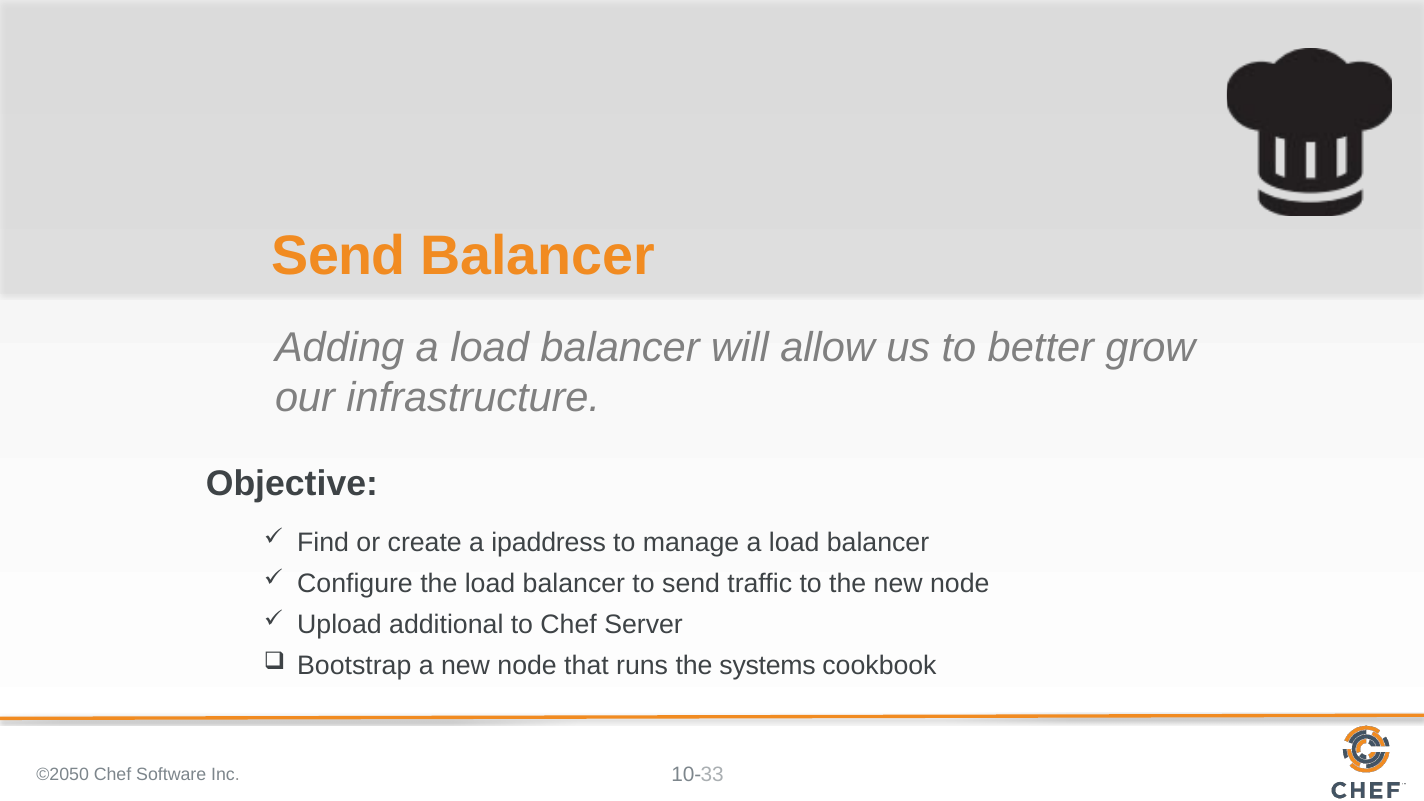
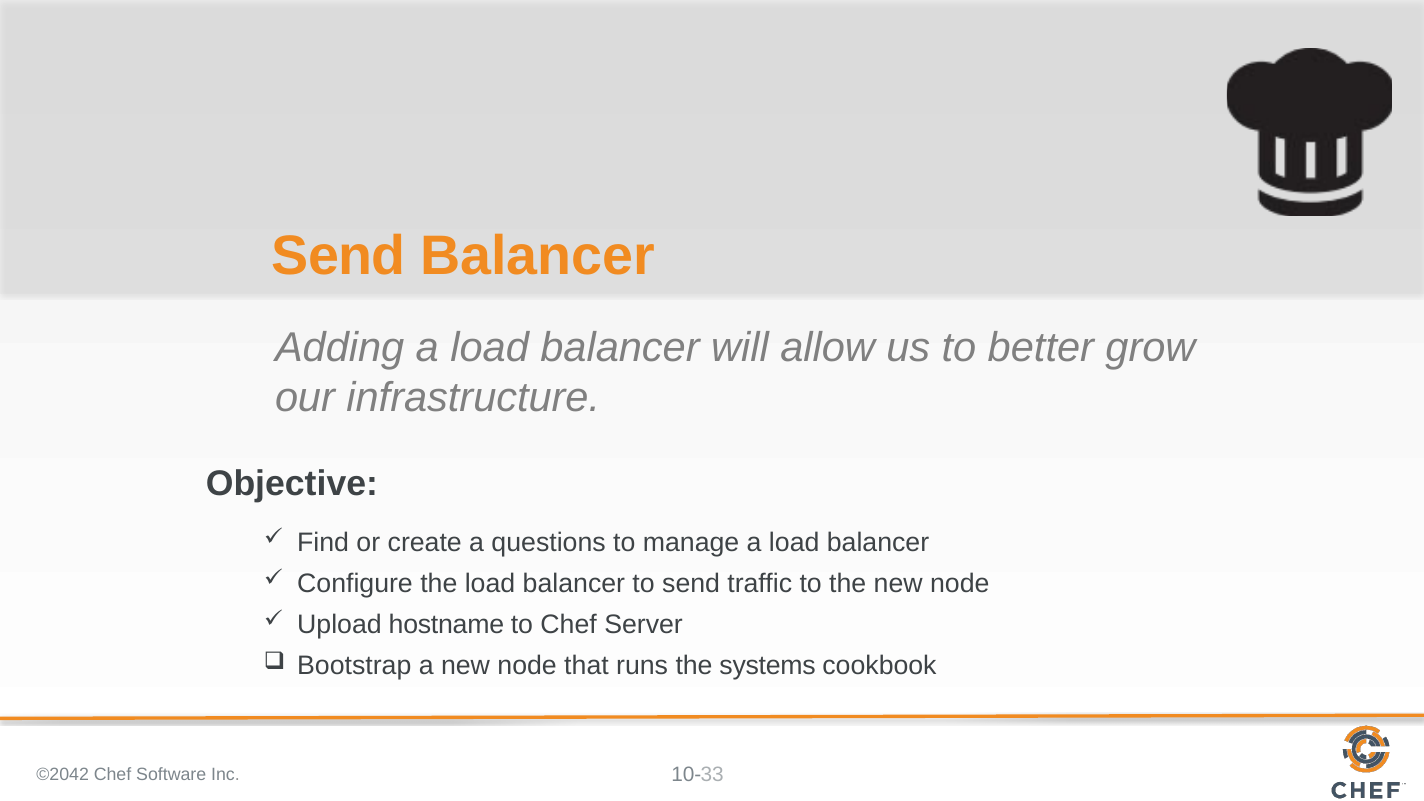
ipaddress: ipaddress -> questions
additional: additional -> hostname
©2050: ©2050 -> ©2042
